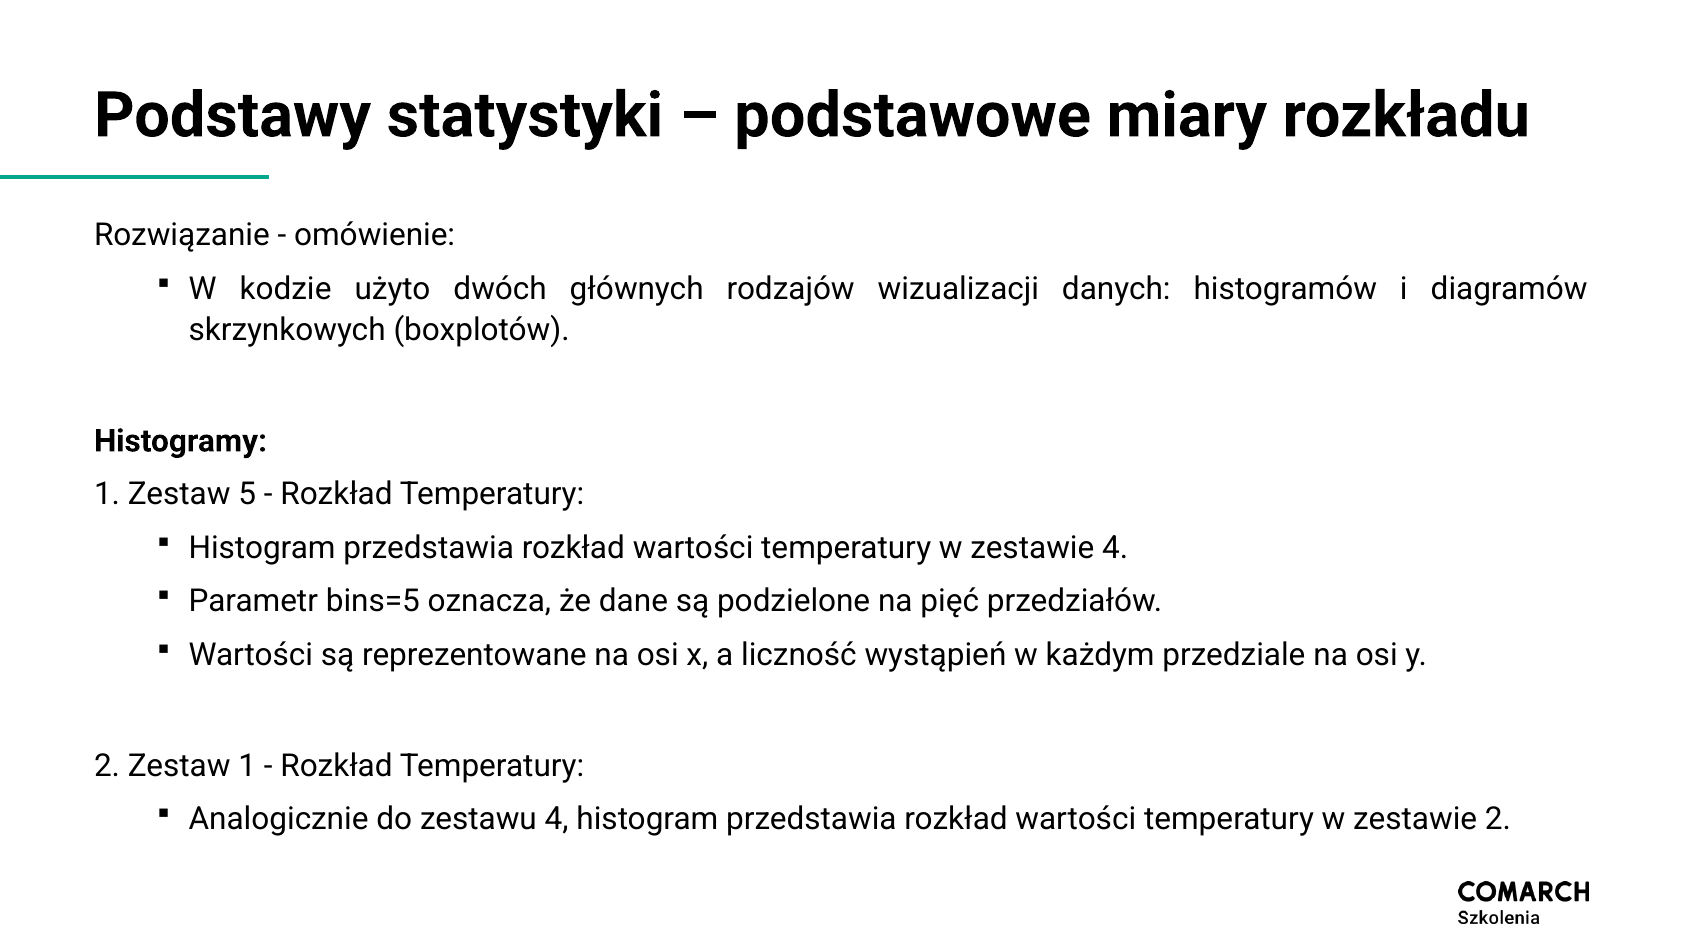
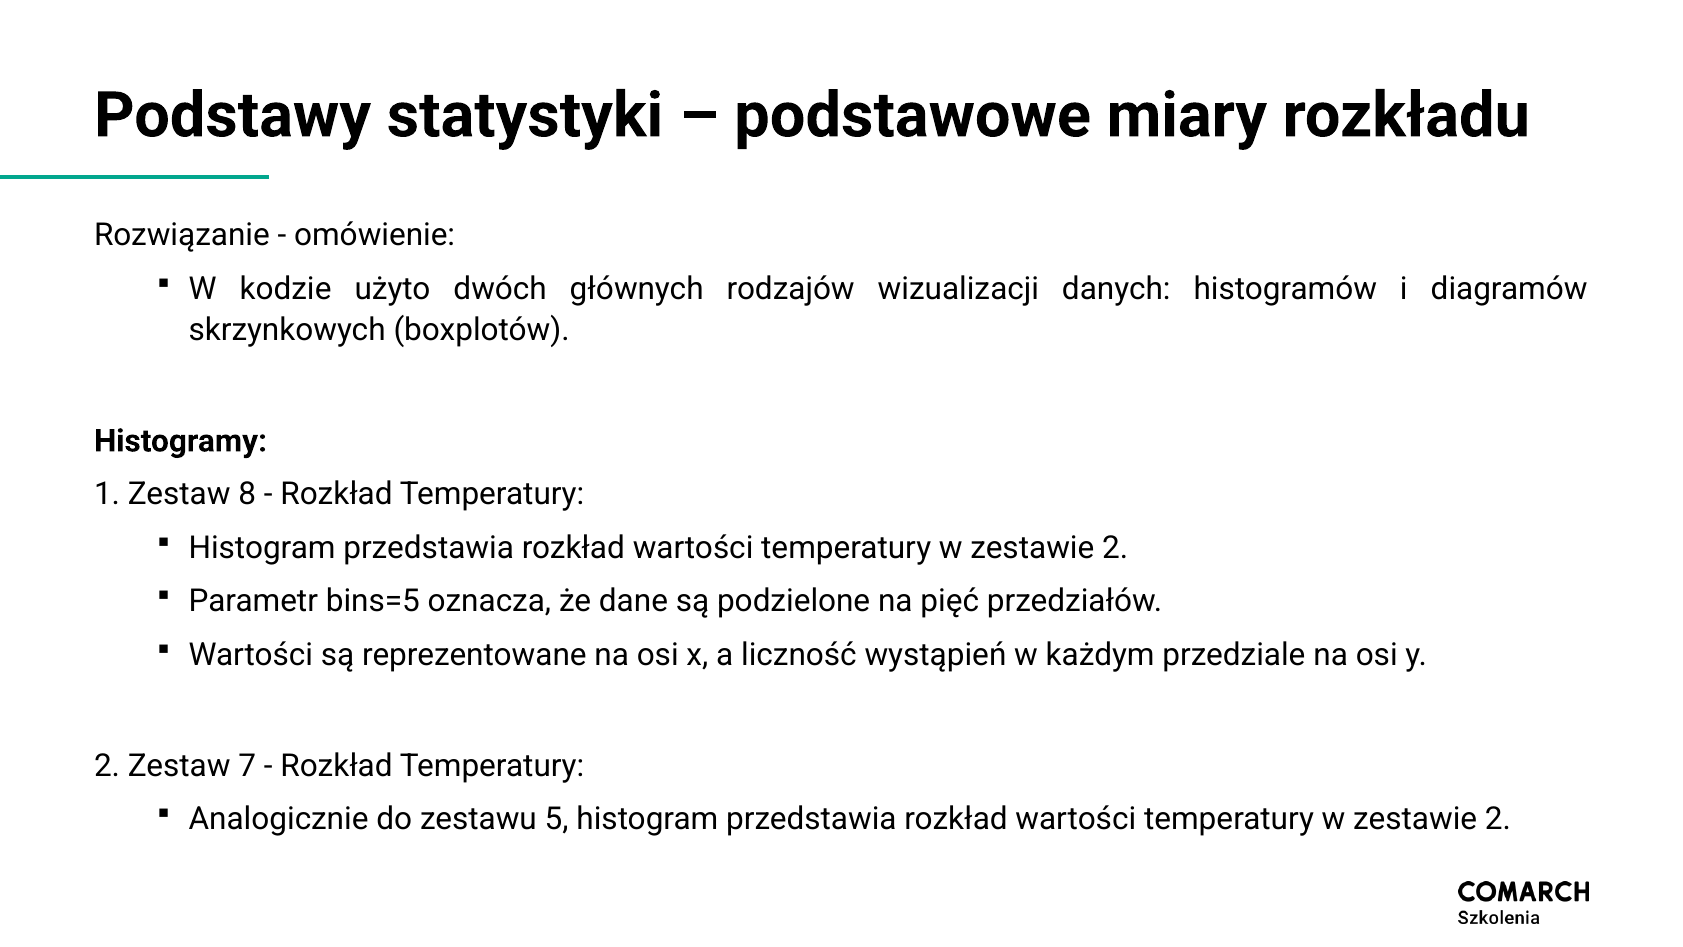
5: 5 -> 8
4 at (1115, 548): 4 -> 2
Zestaw 1: 1 -> 7
zestawu 4: 4 -> 5
